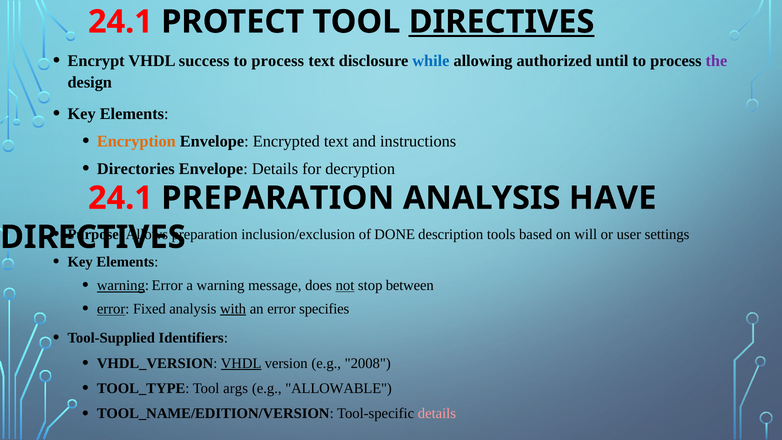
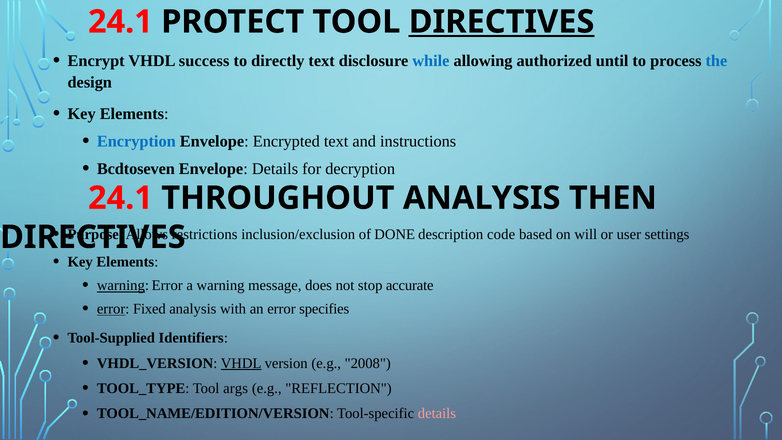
process at (278, 61): process -> directly
the colour: purple -> blue
Encryption colour: orange -> blue
Directories: Directories -> Bcdtoseven
24.1 PREPARATION: PREPARATION -> THROUGHOUT
HAVE: HAVE -> THEN
preparation at (205, 234): preparation -> restrictions
tools: tools -> code
not underline: present -> none
between: between -> accurate
with underline: present -> none
ALLOWABLE: ALLOWABLE -> REFLECTION
